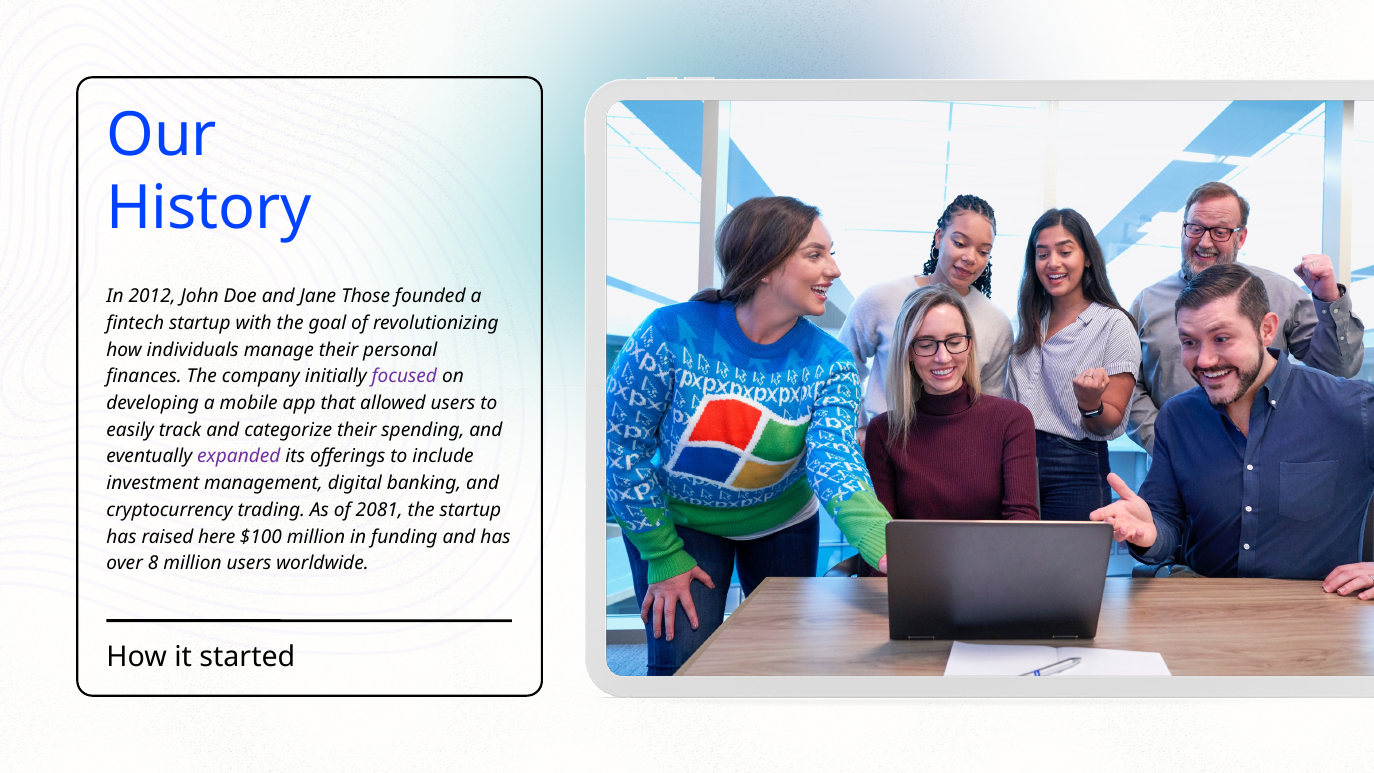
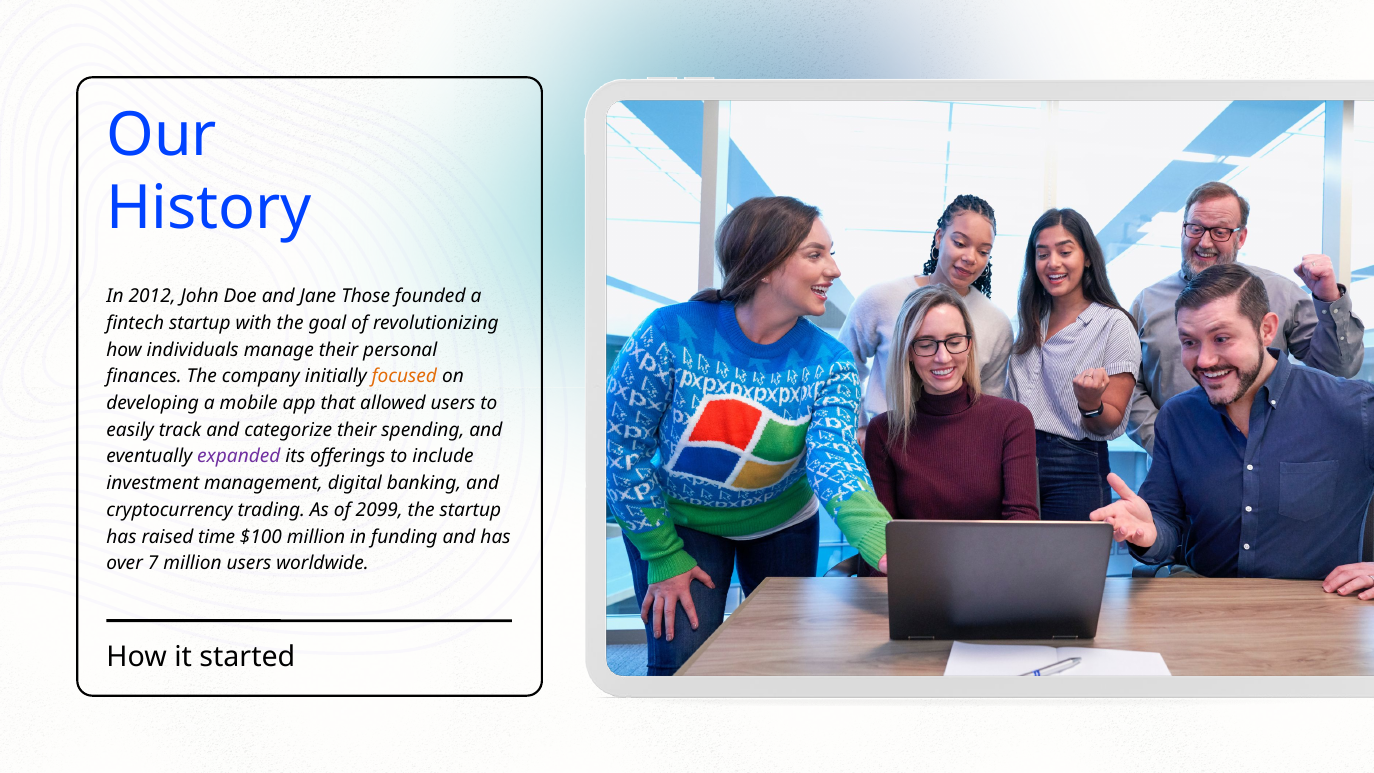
focused colour: purple -> orange
2081: 2081 -> 2099
here: here -> time
8: 8 -> 7
